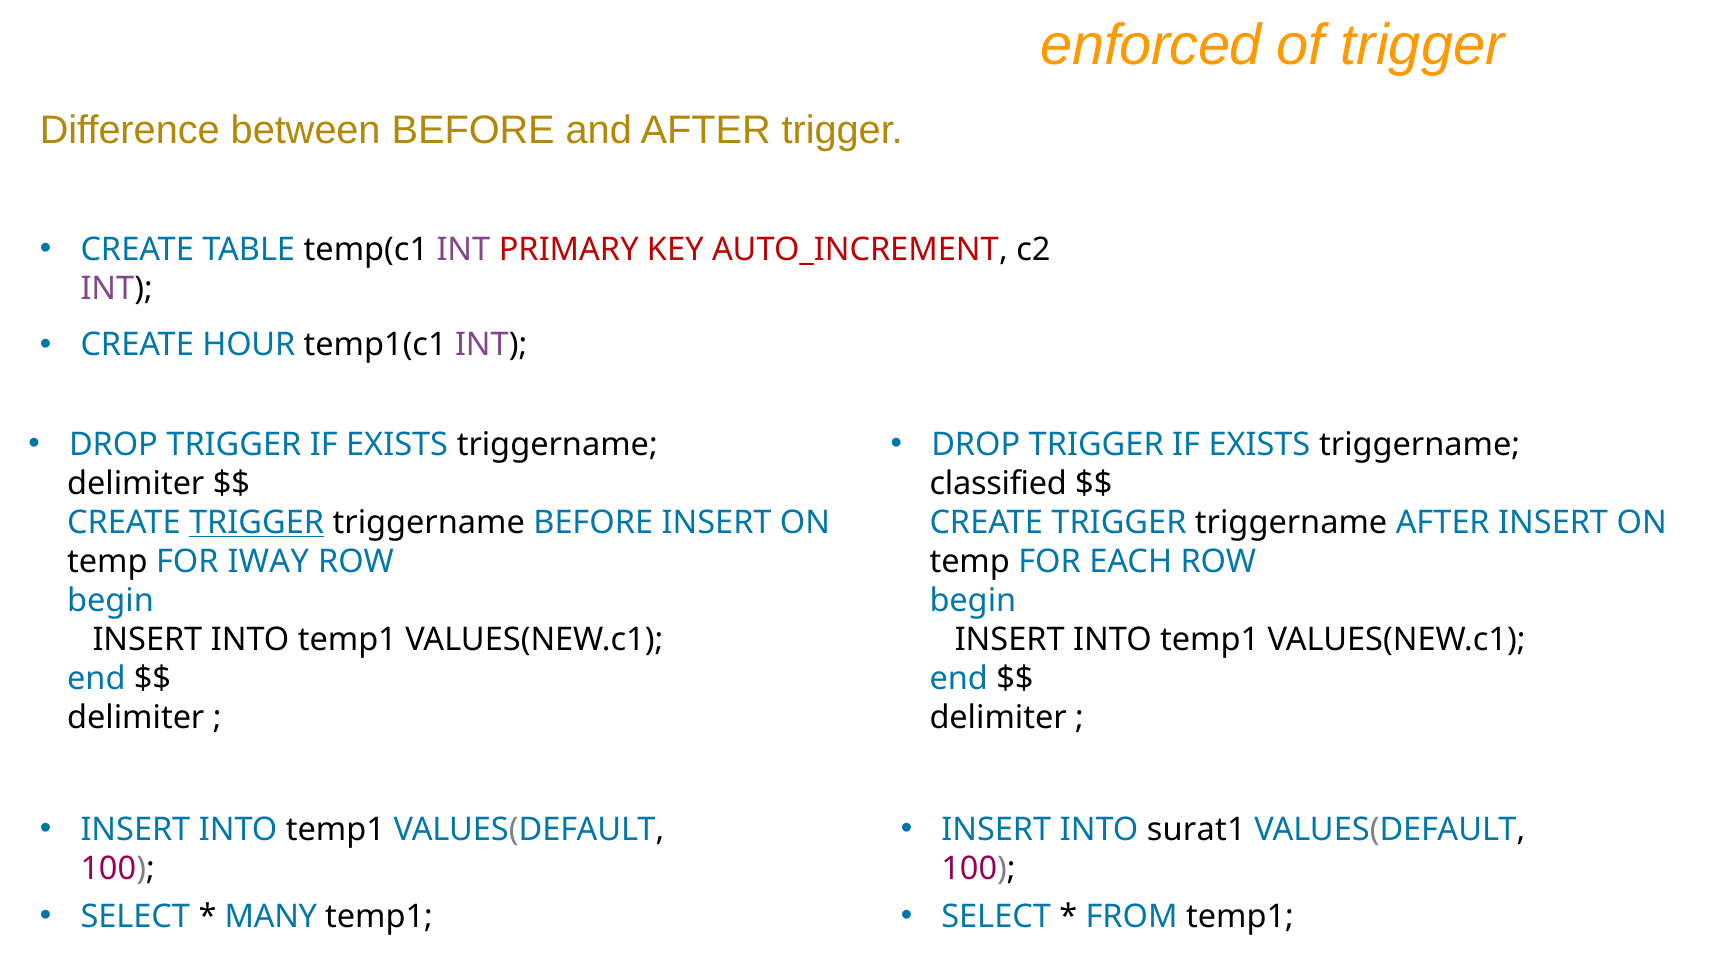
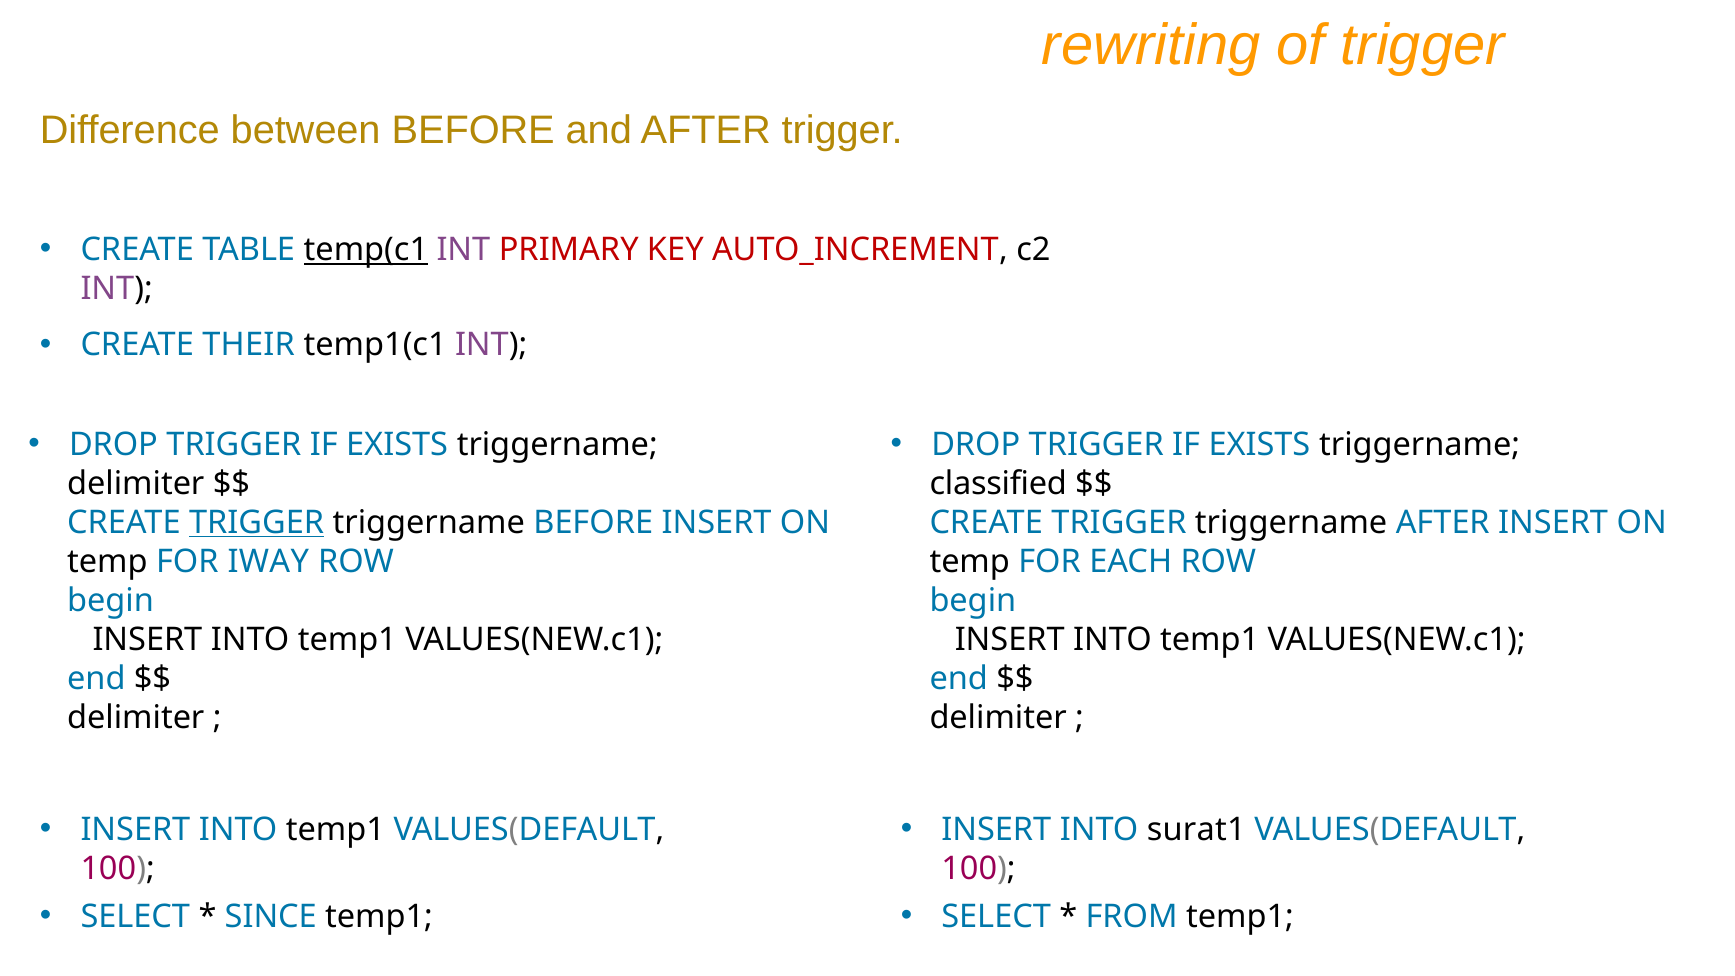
enforced: enforced -> rewriting
temp(c1 underline: none -> present
HOUR: HOUR -> THEIR
MANY: MANY -> SINCE
